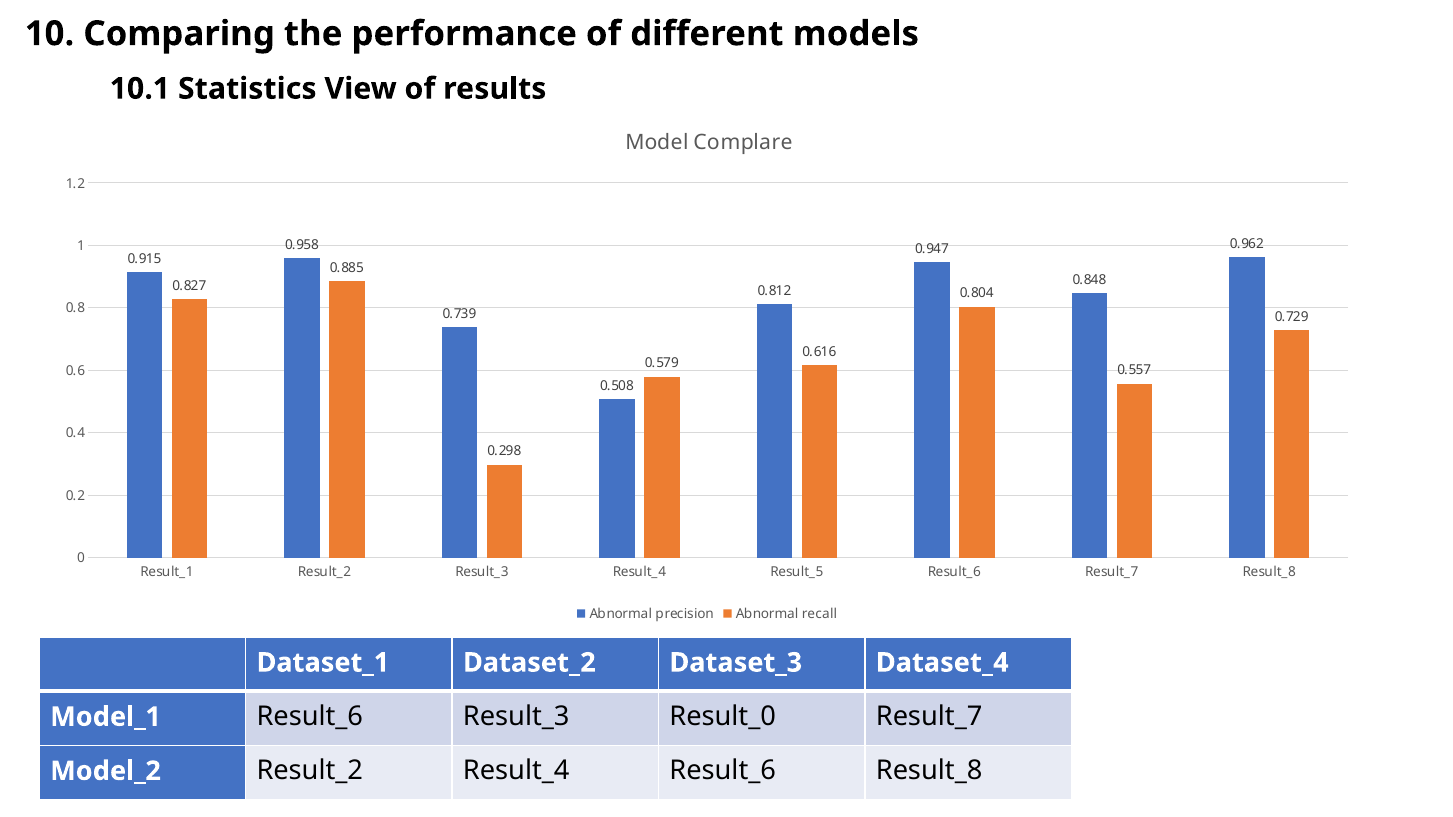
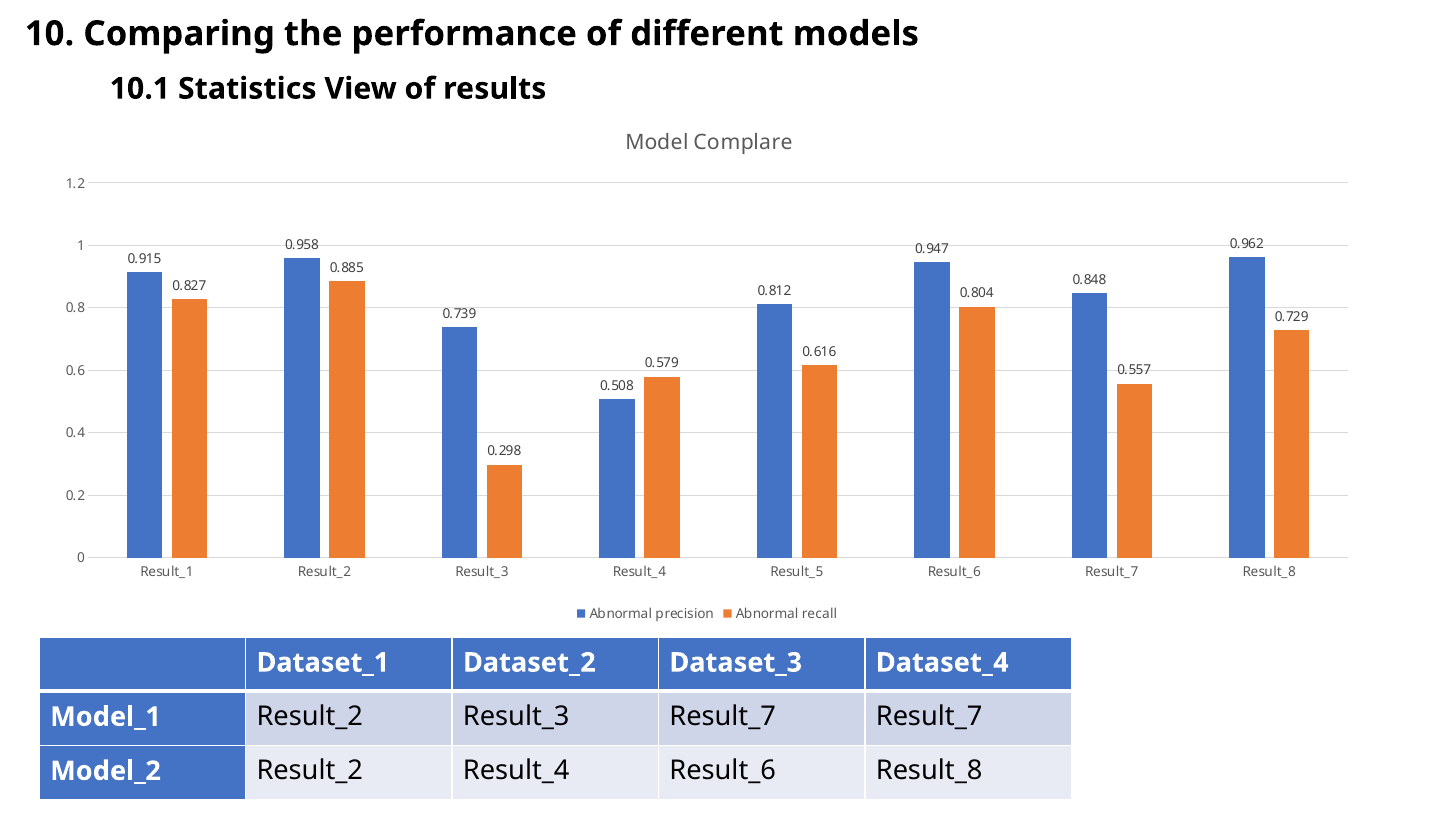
Result_6 at (310, 717): Result_6 -> Result_2
Result_3 Result_0: Result_0 -> Result_7
